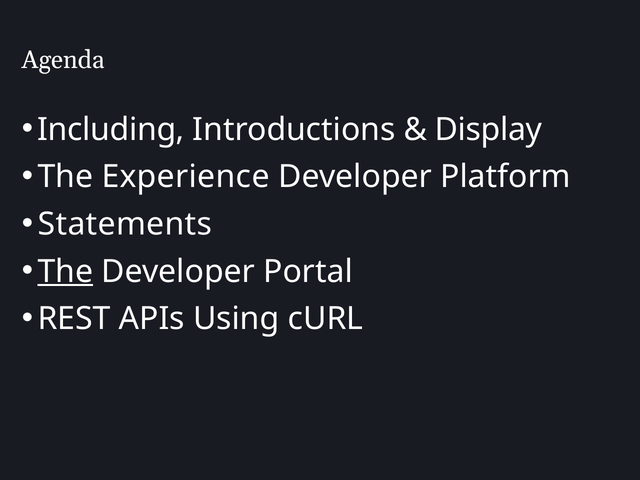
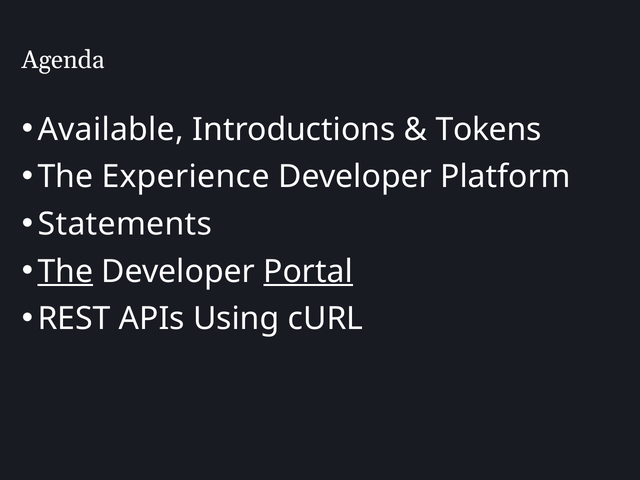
Including: Including -> Available
Display: Display -> Tokens
Portal underline: none -> present
